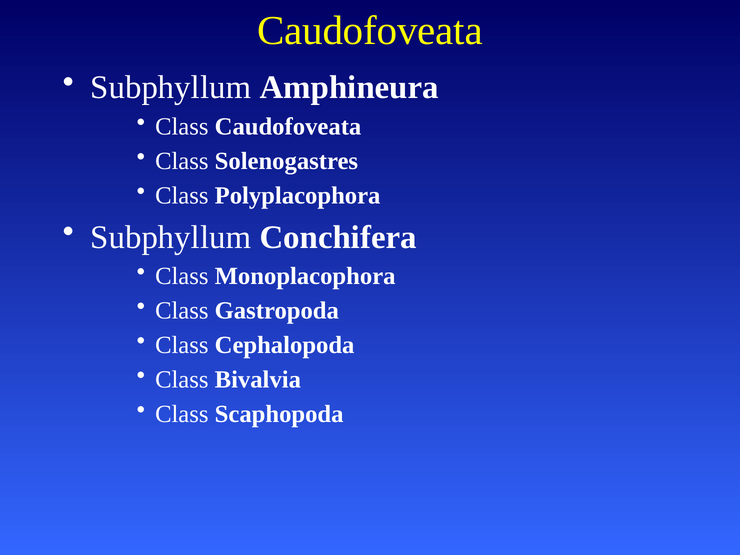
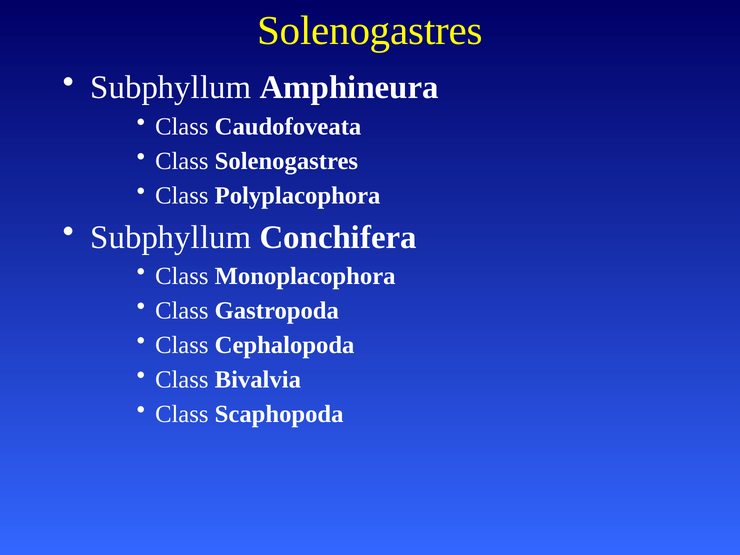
Caudofoveata at (370, 31): Caudofoveata -> Solenogastres
